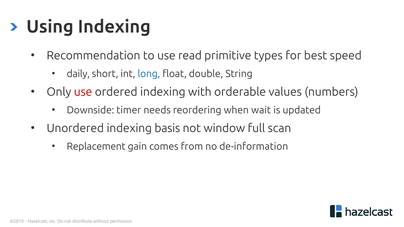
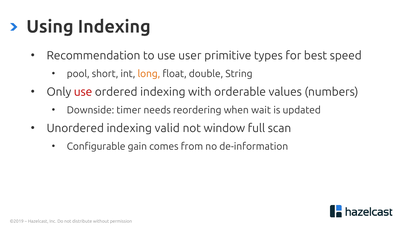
read: read -> user
daily: daily -> pool
long colour: blue -> orange
basis: basis -> valid
Replacement: Replacement -> Configurable
